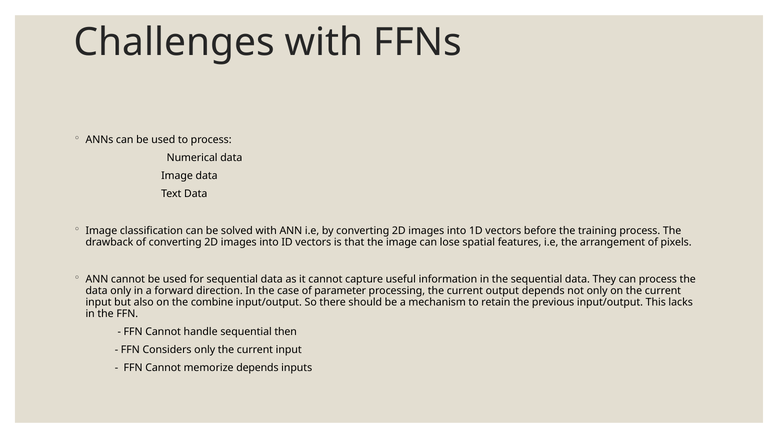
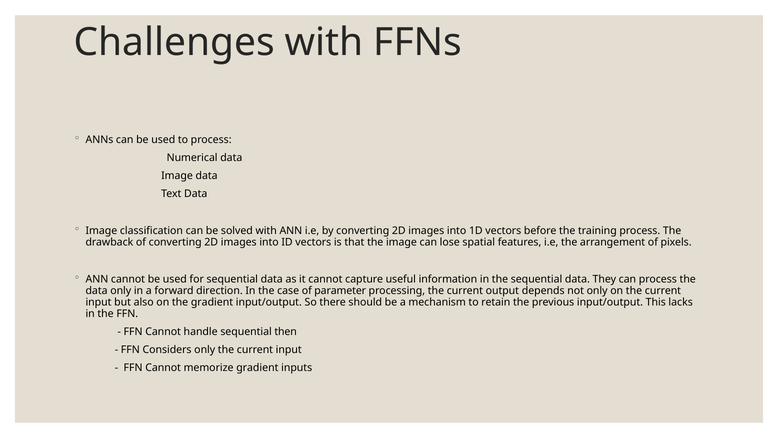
the combine: combine -> gradient
memorize depends: depends -> gradient
